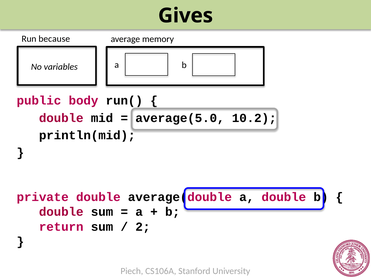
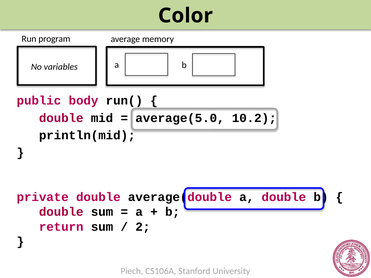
Gives: Gives -> Color
because: because -> program
